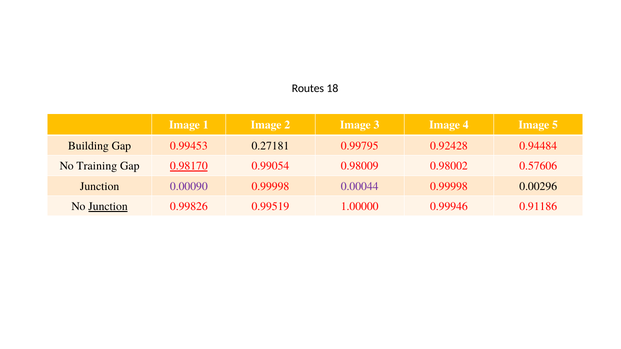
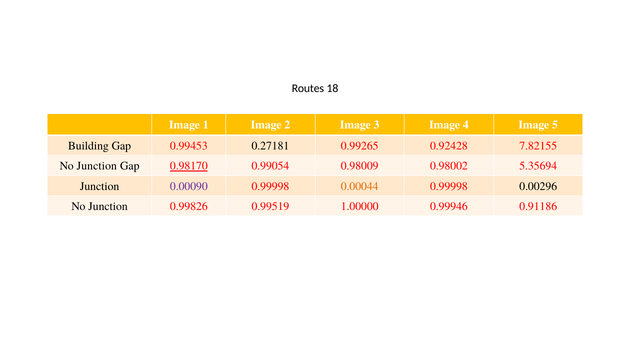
0.99795: 0.99795 -> 0.99265
0.94484: 0.94484 -> 7.82155
Training at (97, 166): Training -> Junction
0.57606: 0.57606 -> 5.35694
0.00044 colour: purple -> orange
Junction at (108, 207) underline: present -> none
